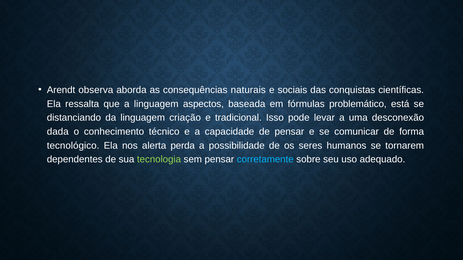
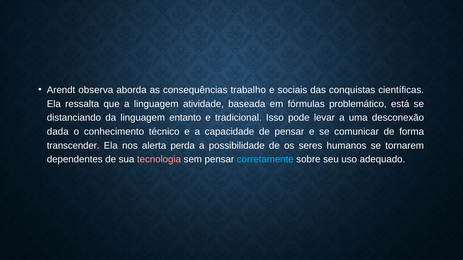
naturais: naturais -> trabalho
aspectos: aspectos -> atividade
criação: criação -> entanto
tecnológico: tecnológico -> transcender
tecnologia colour: light green -> pink
